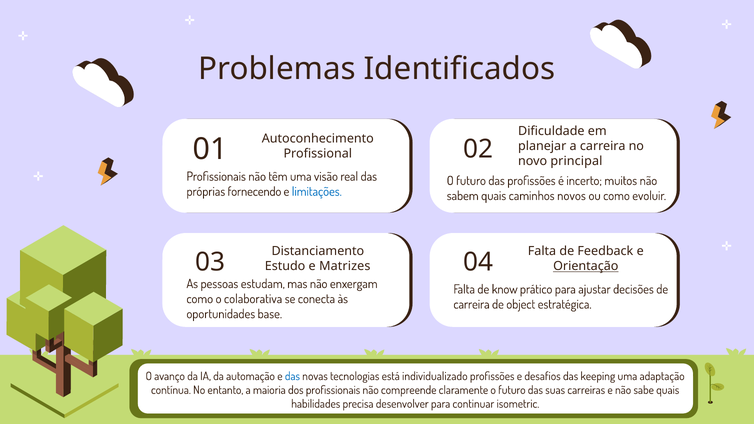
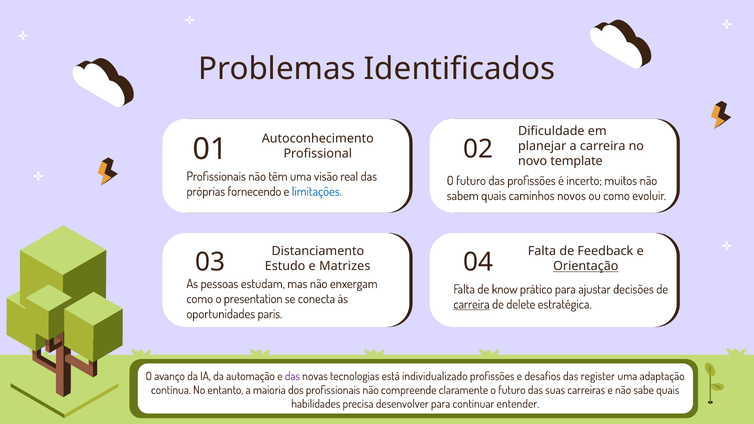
principal: principal -> template
colaborativa: colaborativa -> presentation
carreira at (472, 305) underline: none -> present
object: object -> delete
base: base -> paris
das at (292, 376) colour: blue -> purple
keeping: keeping -> register
isometric: isometric -> entender
